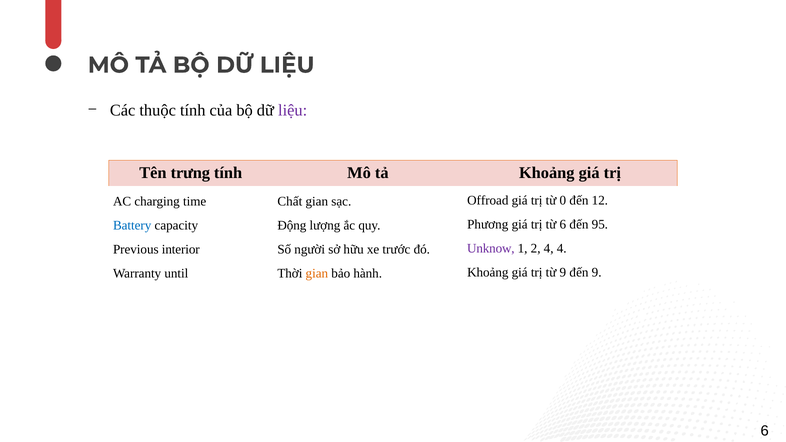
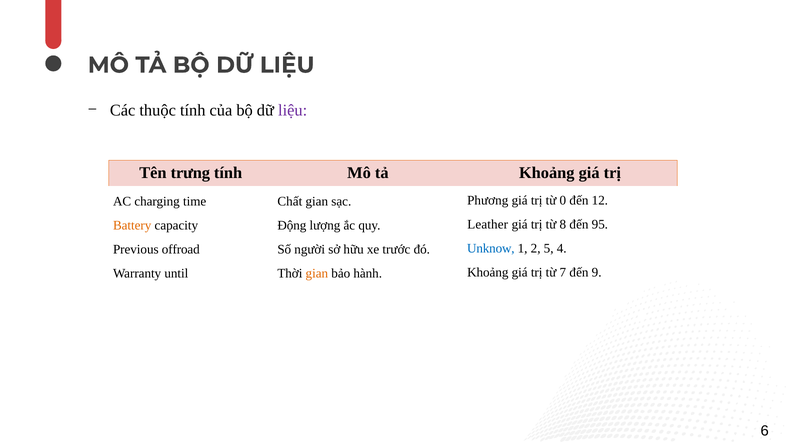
Offroad: Offroad -> Phương
Battery colour: blue -> orange
Phương: Phương -> Leather
từ 6: 6 -> 8
interior: interior -> offroad
Unknow colour: purple -> blue
2 4: 4 -> 5
từ 9: 9 -> 7
